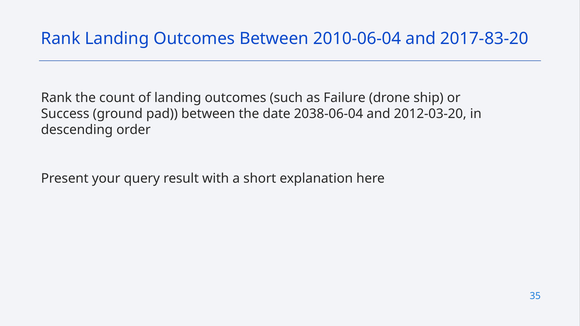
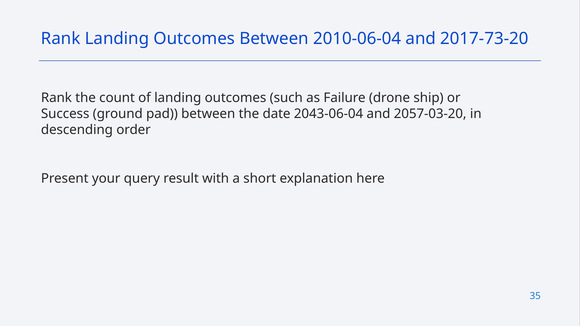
2017-83-20: 2017-83-20 -> 2017-73-20
2038-06-04: 2038-06-04 -> 2043-06-04
2012-03-20: 2012-03-20 -> 2057-03-20
